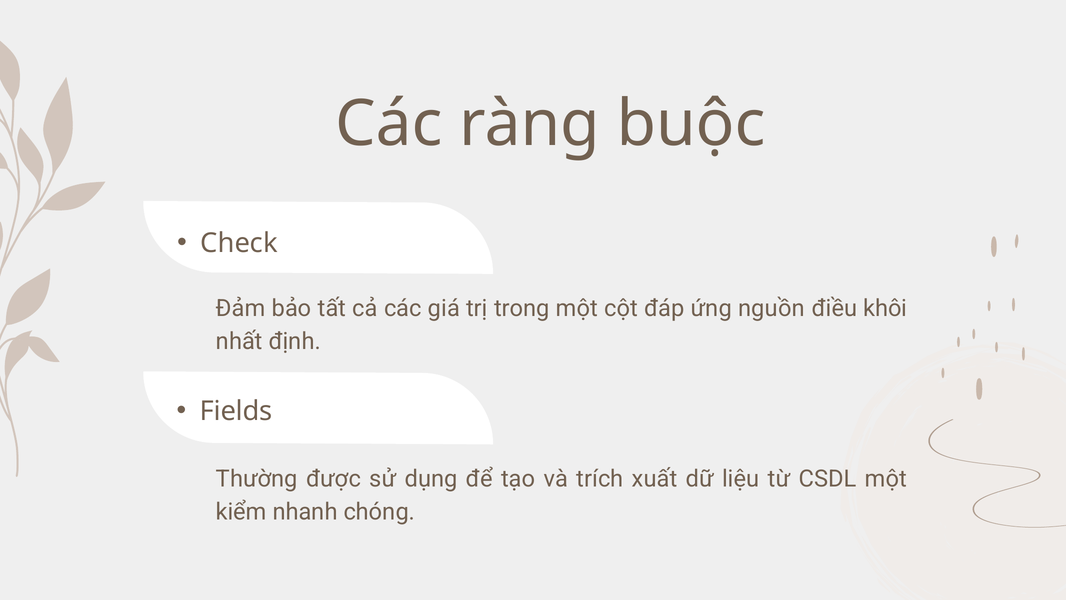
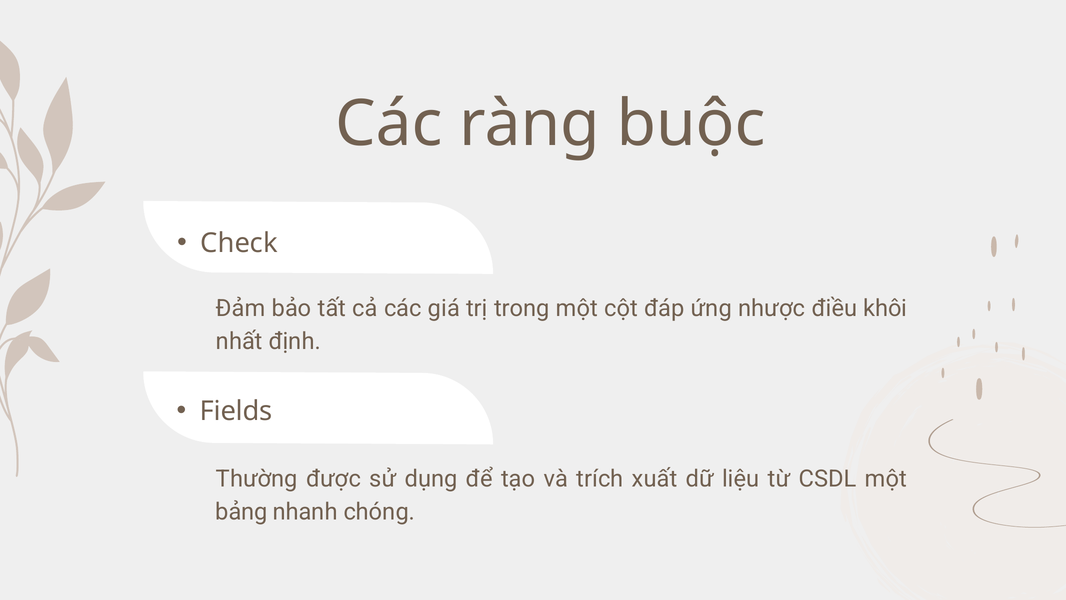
nguồn: nguồn -> nhược
kiểm: kiểm -> bảng
